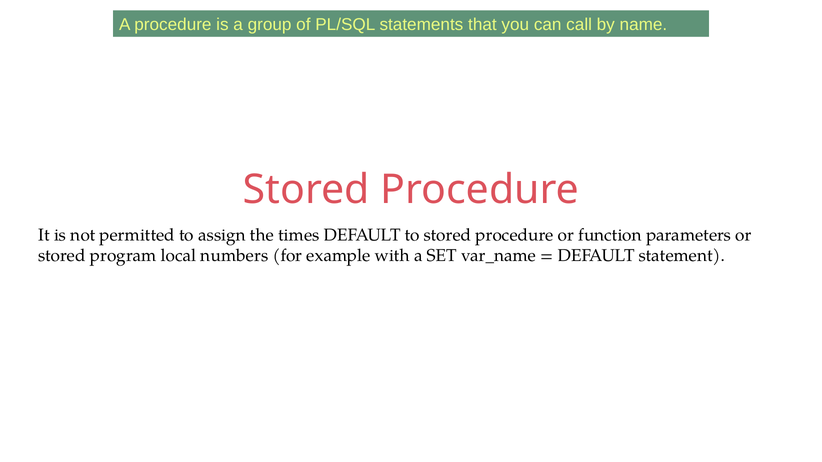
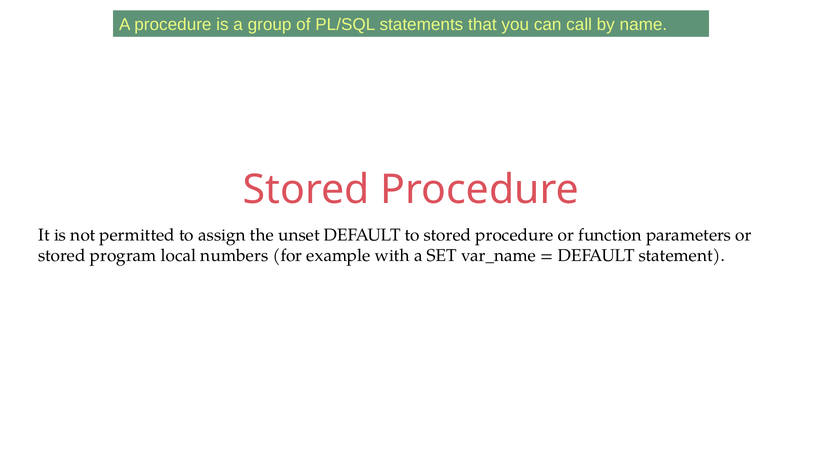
times: times -> unset
